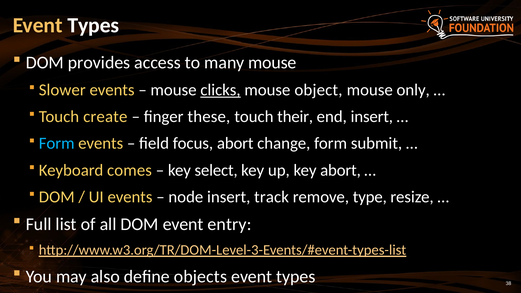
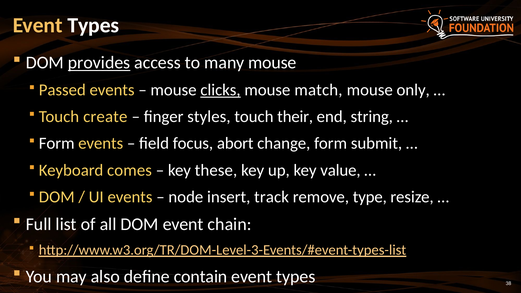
provides underline: none -> present
Slower: Slower -> Passed
object: object -> match
these: these -> styles
end insert: insert -> string
Form at (57, 144) colour: light blue -> white
select: select -> these
key abort: abort -> value
entry: entry -> chain
objects: objects -> contain
